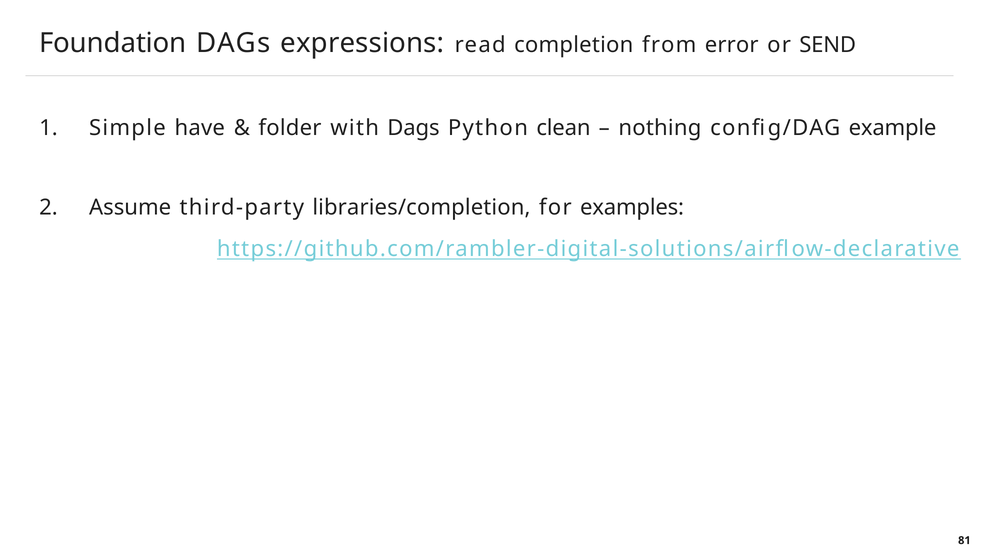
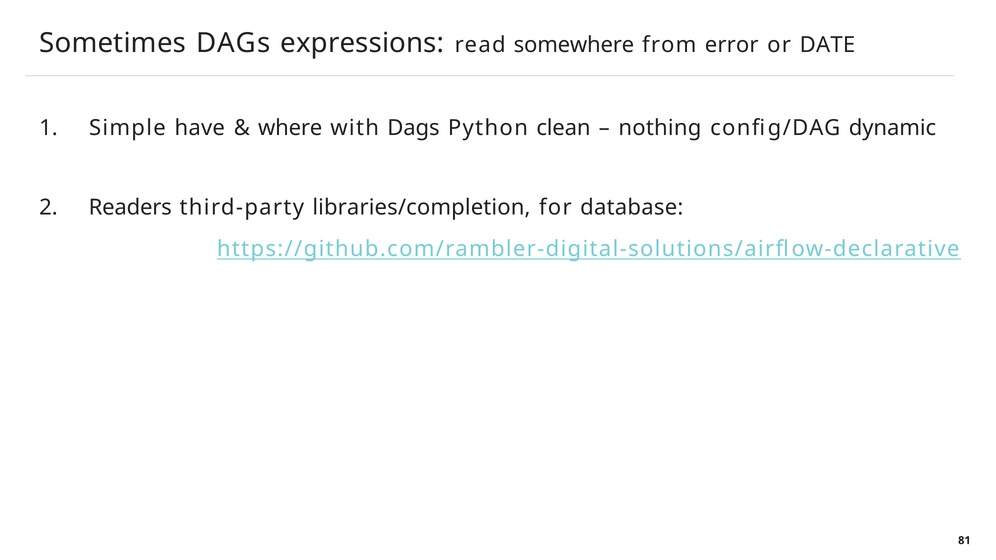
Foundation: Foundation -> Sometimes
completion: completion -> somewhere
SEND: SEND -> DATE
folder: folder -> where
example: example -> dynamic
Assume: Assume -> Readers
examples: examples -> database
